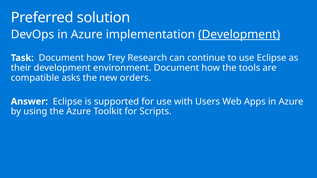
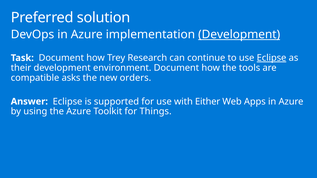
Eclipse at (272, 58) underline: none -> present
Users: Users -> Either
Scripts: Scripts -> Things
